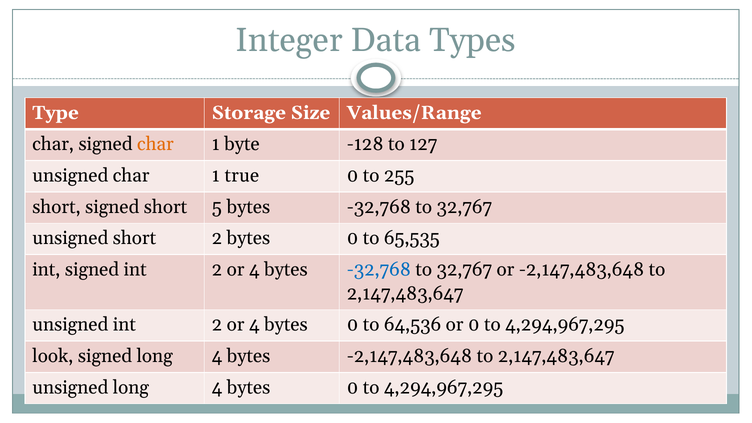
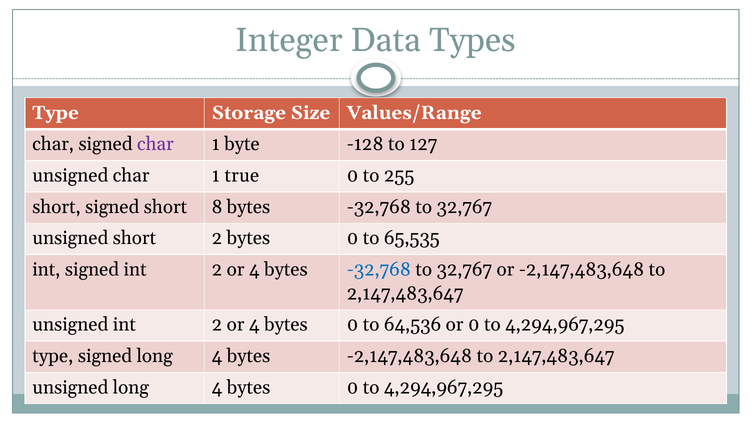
char at (155, 144) colour: orange -> purple
5: 5 -> 8
look at (53, 356): look -> type
